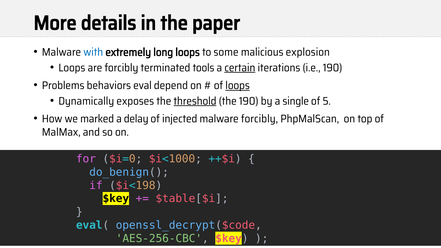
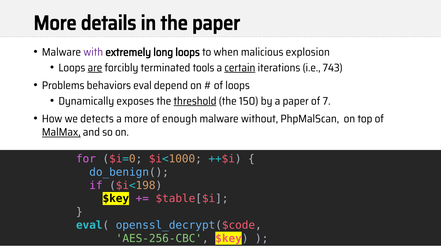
with colour: blue -> purple
some: some -> when
are underline: none -> present
i.e 190: 190 -> 743
loops at (238, 86) underline: present -> none
the 190: 190 -> 150
a single: single -> paper
5: 5 -> 7
marked: marked -> detects
a delay: delay -> more
injected: injected -> enough
malware forcibly: forcibly -> without
MalMax underline: none -> present
